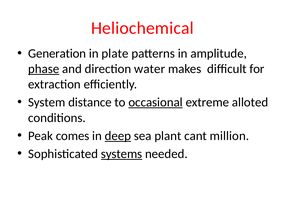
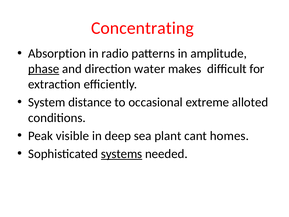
Heliochemical: Heliochemical -> Concentrating
Generation: Generation -> Absorption
plate: plate -> radio
occasional underline: present -> none
comes: comes -> visible
deep underline: present -> none
million: million -> homes
